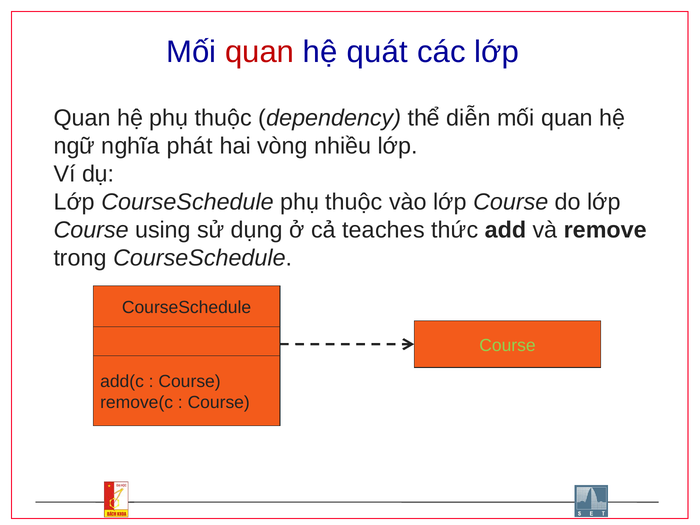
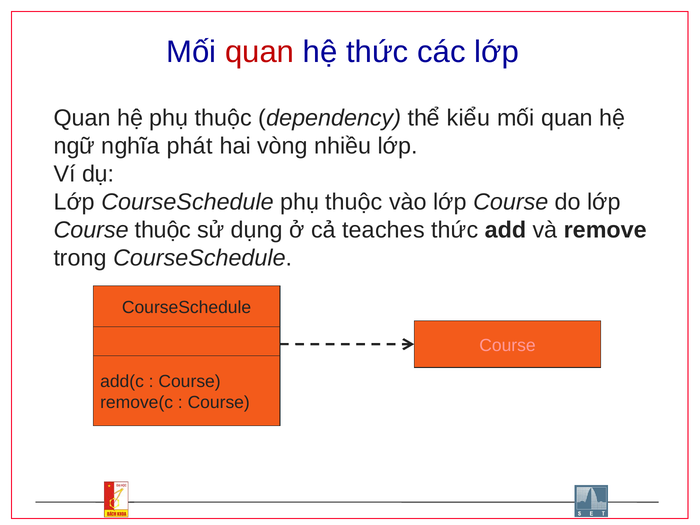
hệ quát: quát -> thức
diễn: diễn -> kiểu
Course using: using -> thuộc
Course at (507, 345) colour: light green -> pink
